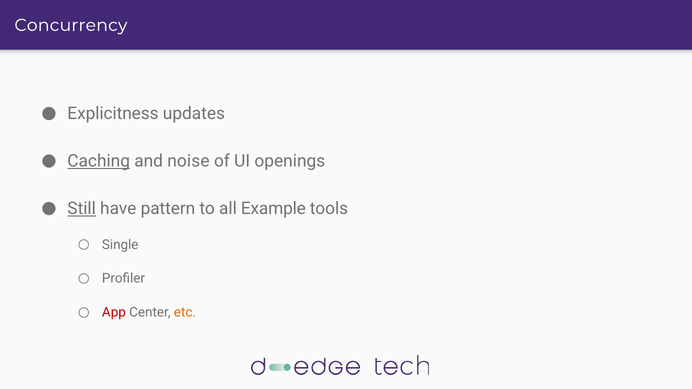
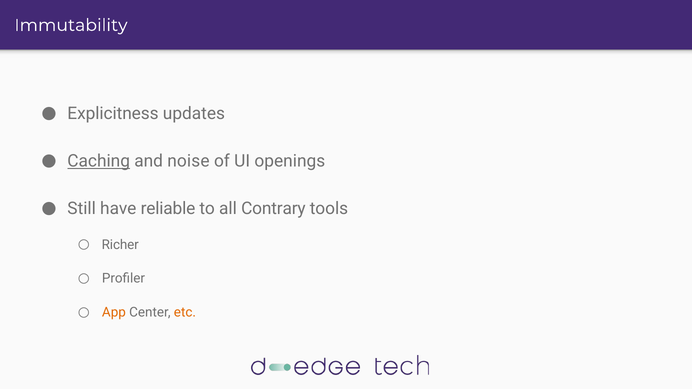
Concurrency: Concurrency -> Immutability
Still underline: present -> none
pattern: pattern -> reliable
Example: Example -> Contrary
Single: Single -> Richer
App colour: red -> orange
